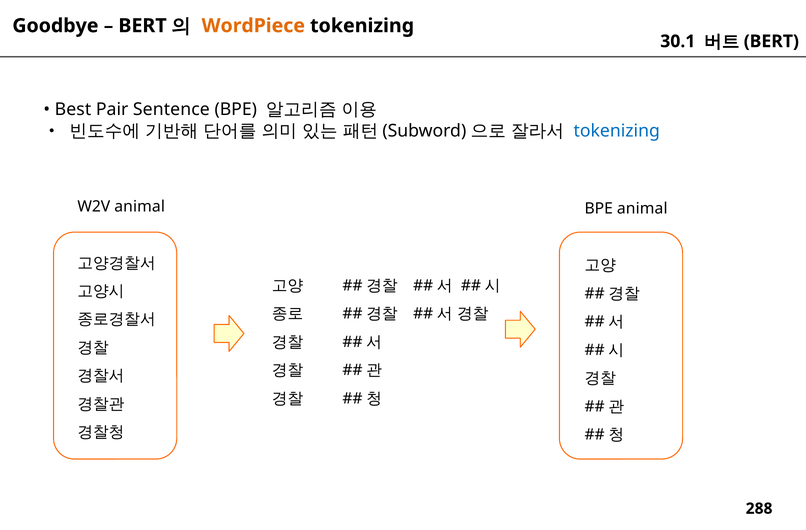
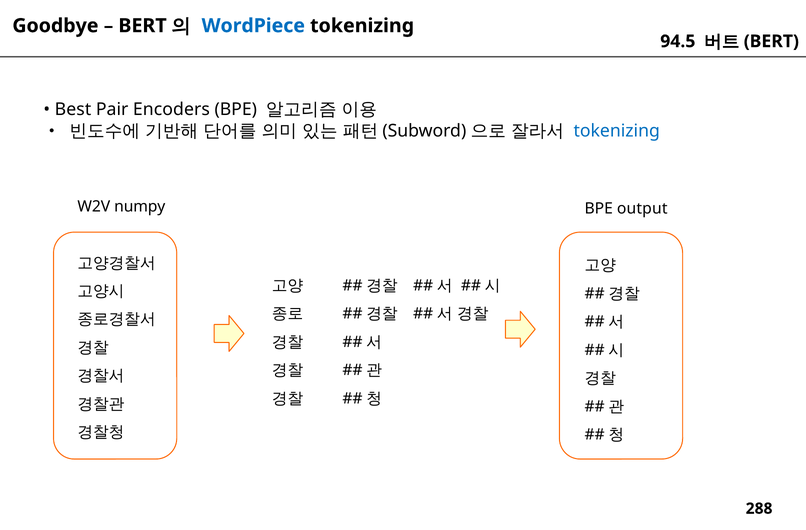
WordPiece colour: orange -> blue
30.1: 30.1 -> 94.5
Sentence: Sentence -> Encoders
W2V animal: animal -> numpy
BPE animal: animal -> output
